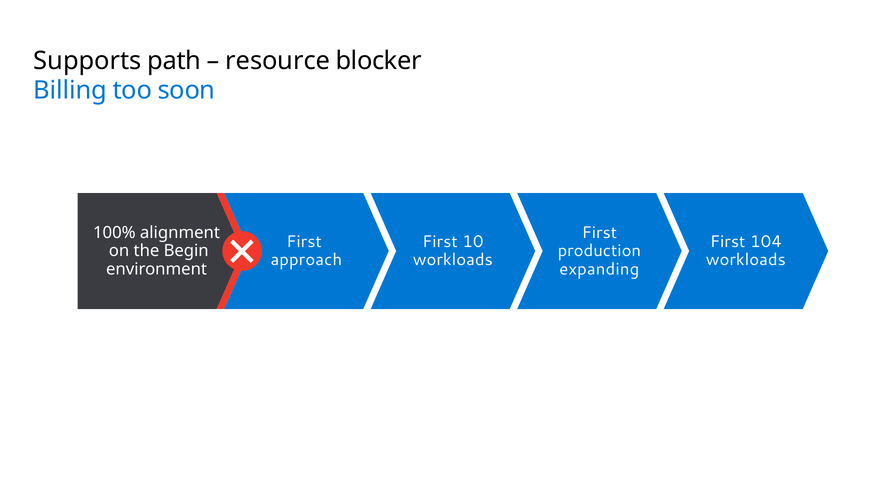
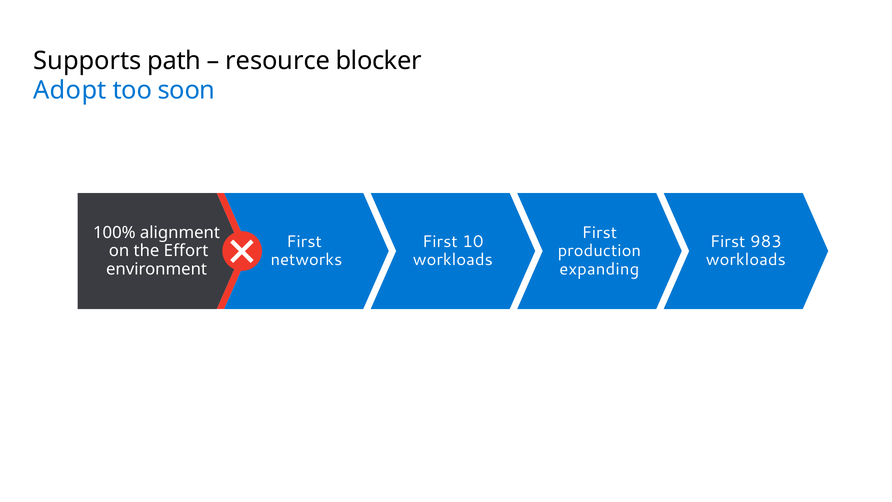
Billing: Billing -> Adopt
104: 104 -> 983
Begin: Begin -> Effort
approach: approach -> networks
